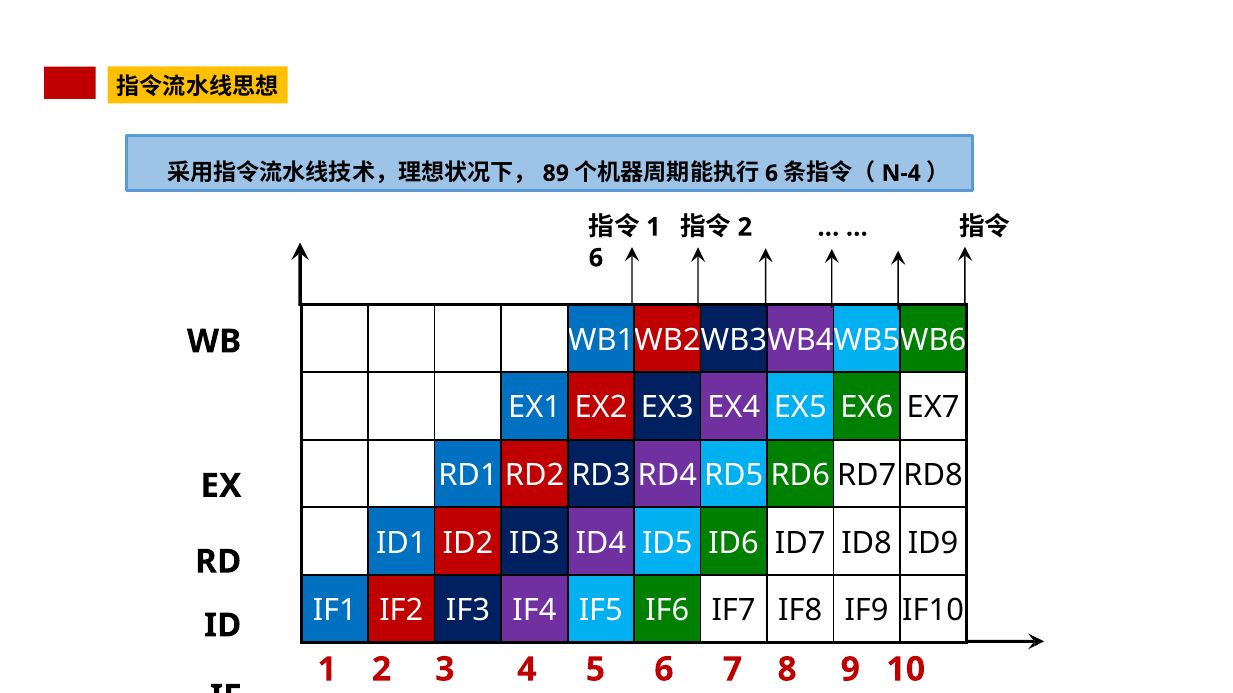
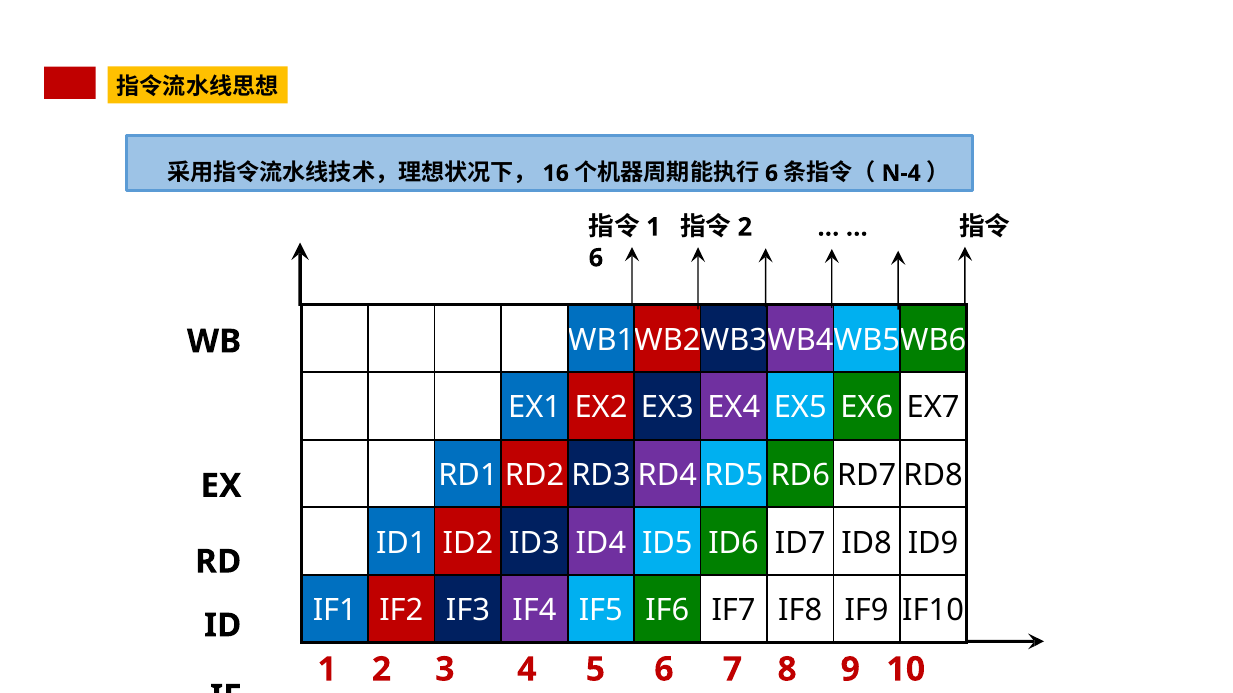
89: 89 -> 16
